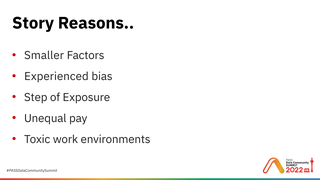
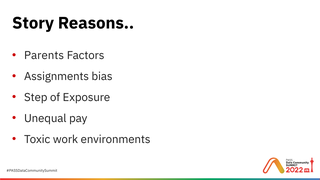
Smaller: Smaller -> Parents
Experienced: Experienced -> Assignments
